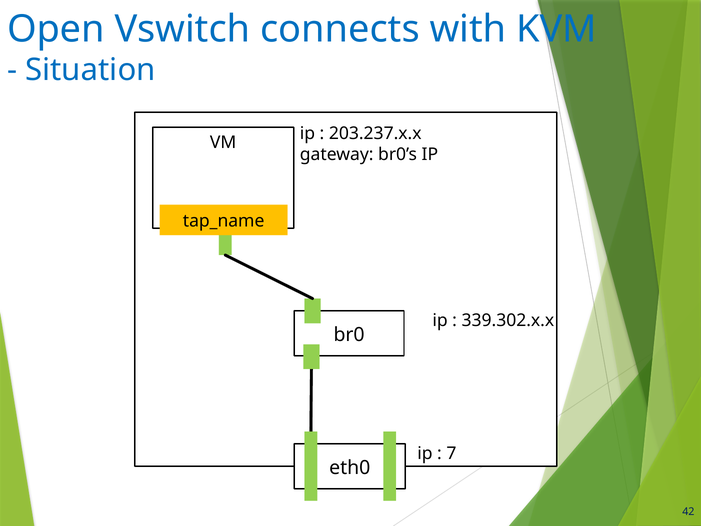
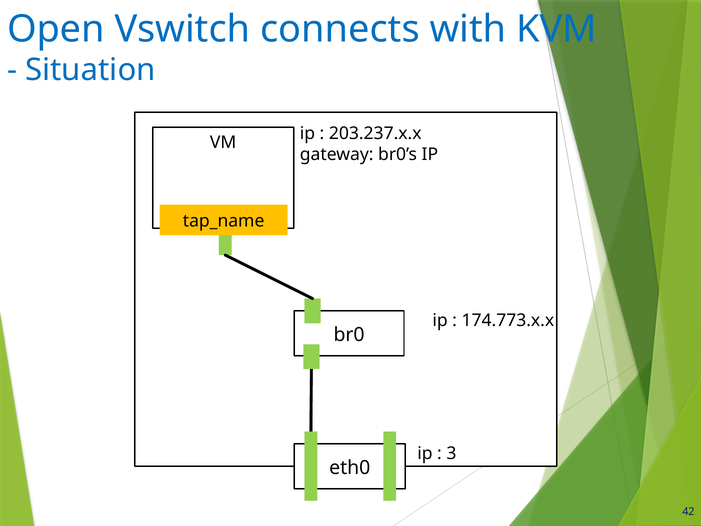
339.302.x.x: 339.302.x.x -> 174.773.x.x
7: 7 -> 3
